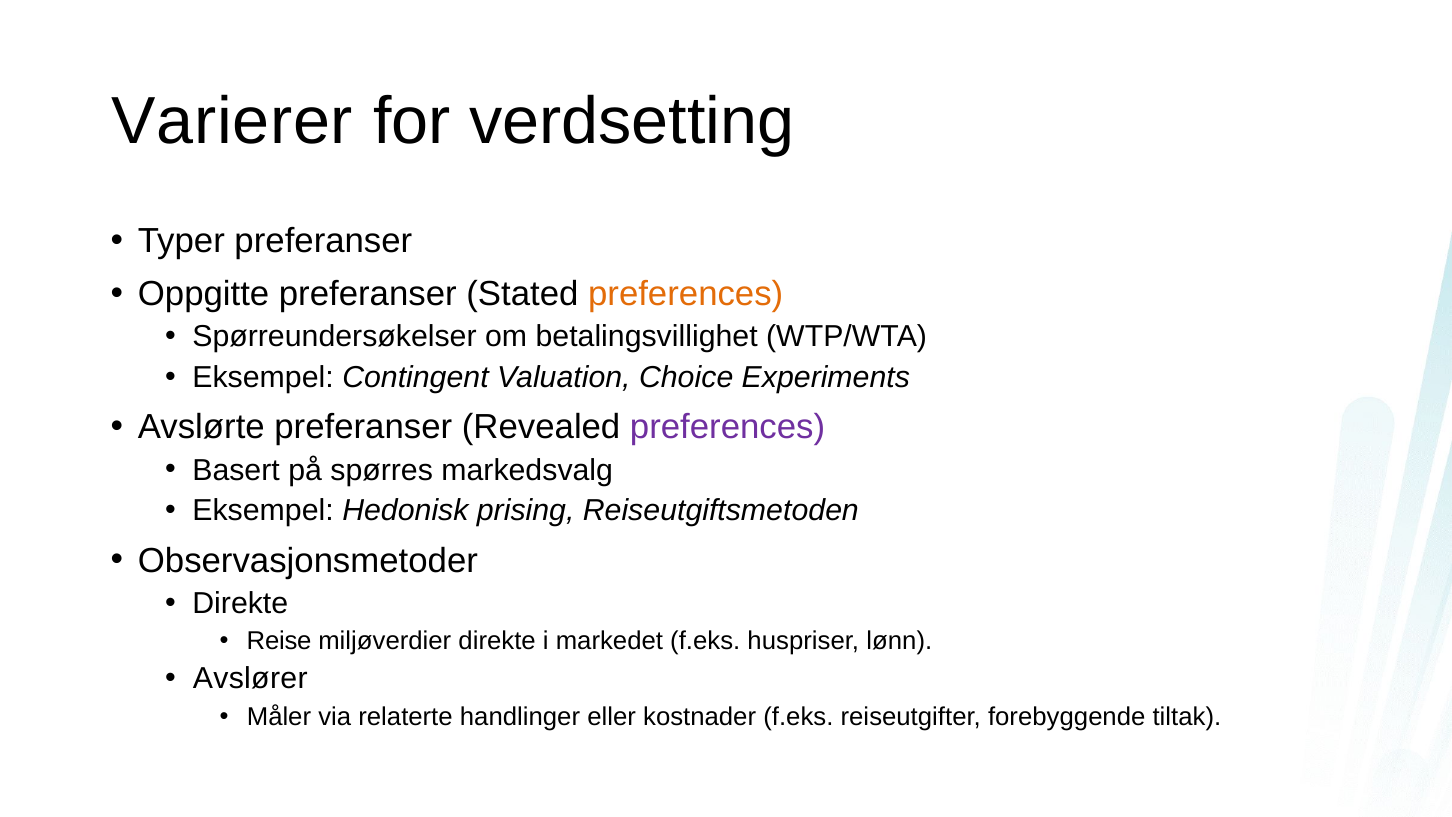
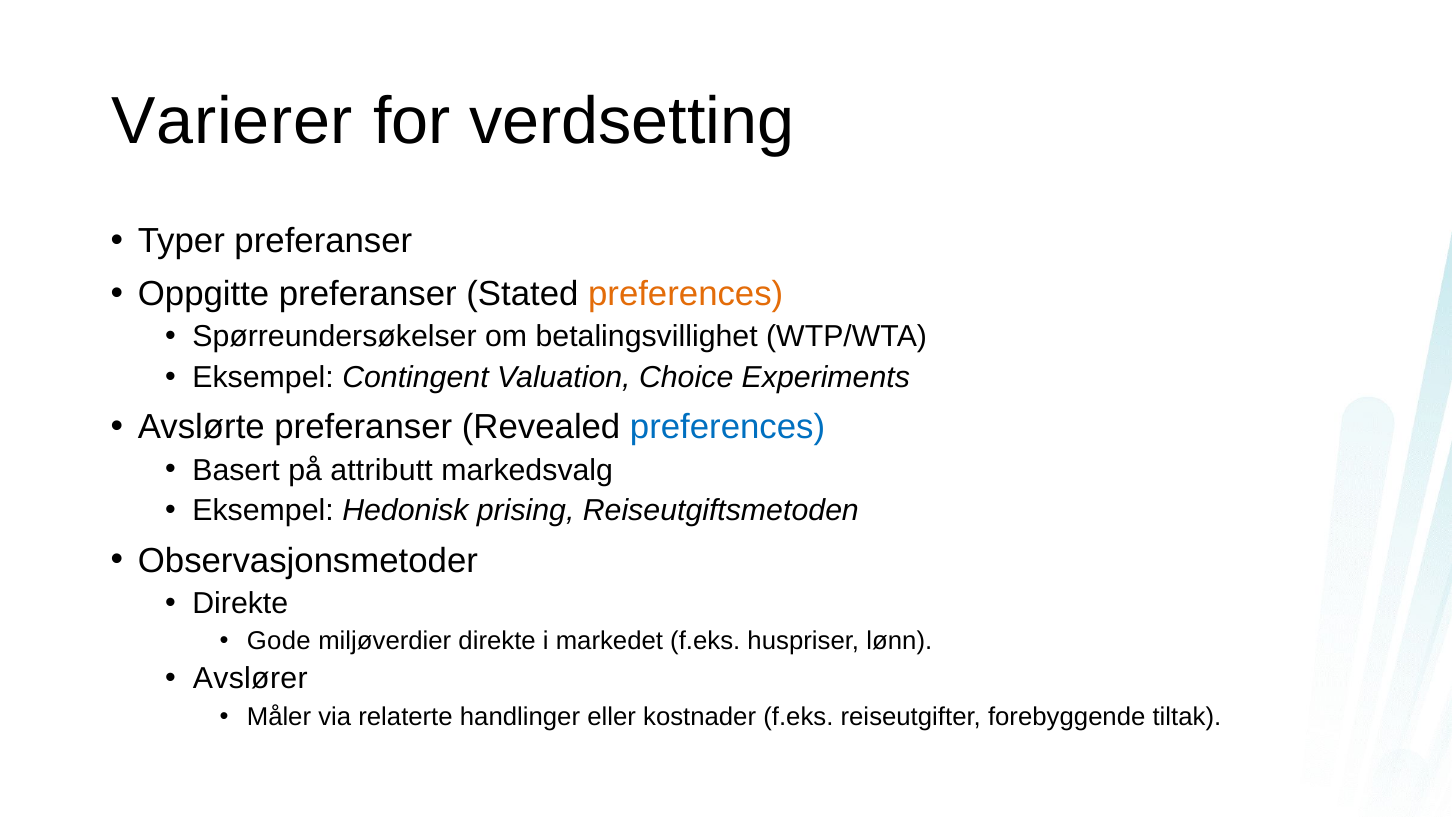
preferences at (728, 427) colour: purple -> blue
spørres: spørres -> attributt
Reise: Reise -> Gode
